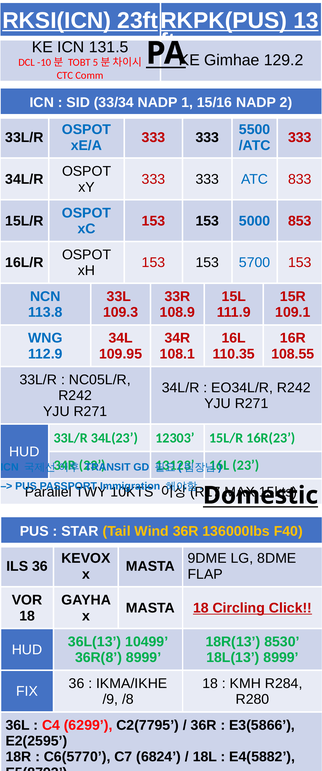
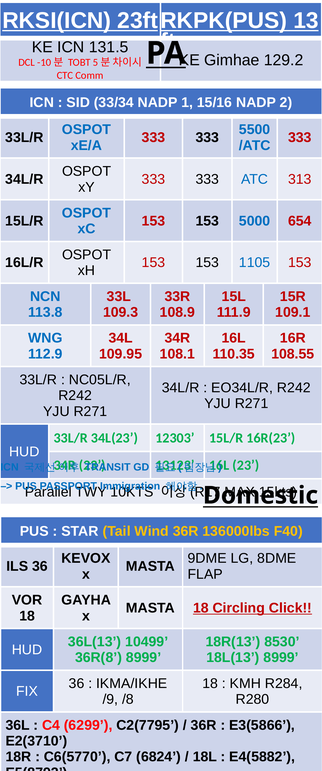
833: 833 -> 313
853: 853 -> 654
5700: 5700 -> 1105
E2(2595: E2(2595 -> E2(3710
